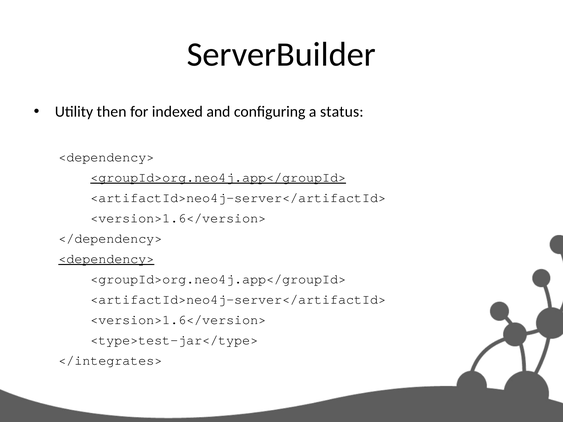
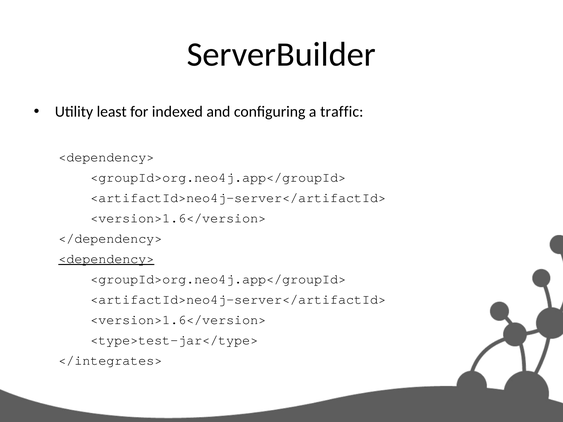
then: then -> least
status: status -> traffic
<groupId>org.neo4j.app</groupId> at (218, 178) underline: present -> none
